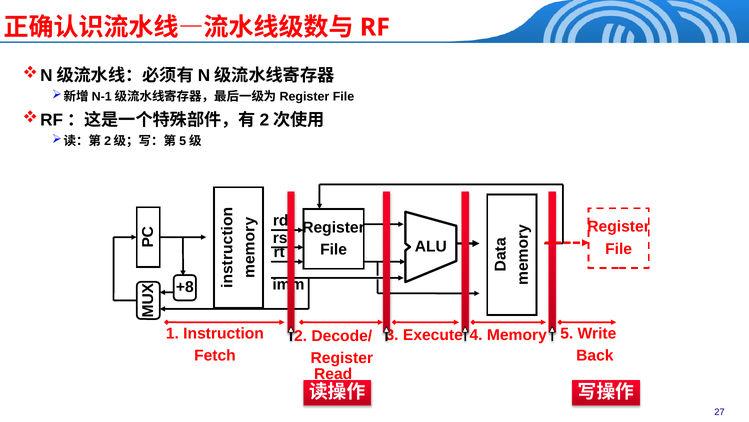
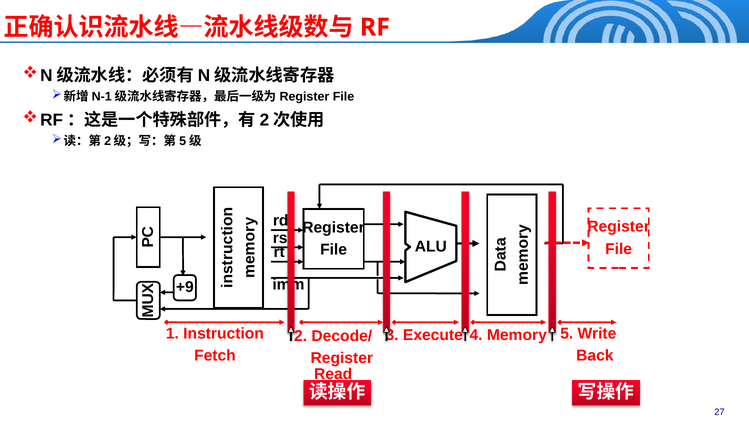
+8: +8 -> +9
